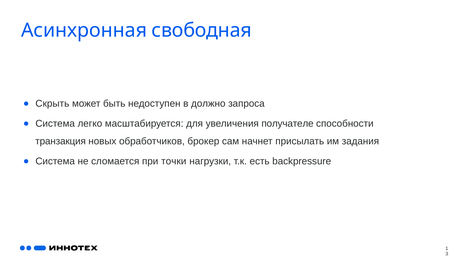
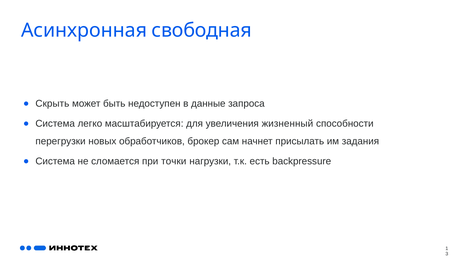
должно: должно -> данные
получателе: получателе -> жизненный
транзакция: транзакция -> перегрузки
